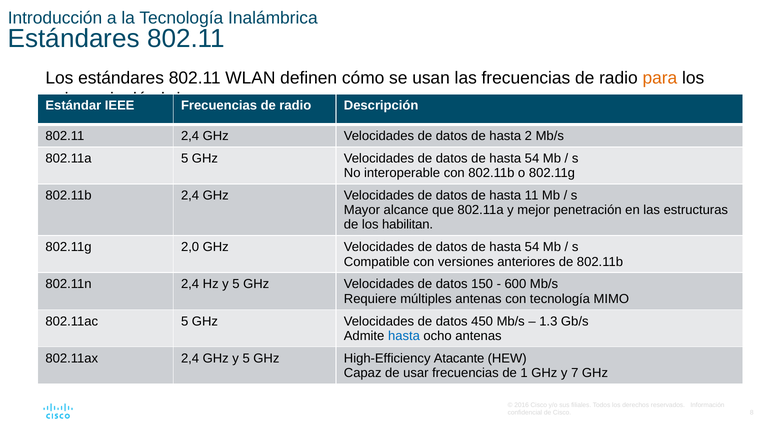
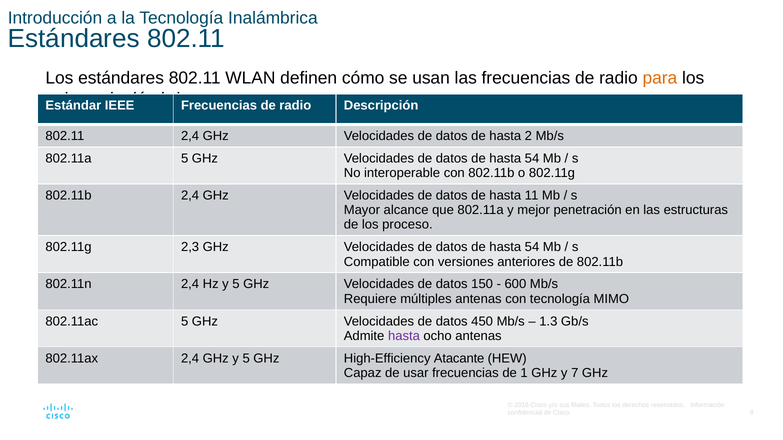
habilitan: habilitan -> proceso
2,0: 2,0 -> 2,3
hasta at (404, 336) colour: blue -> purple
